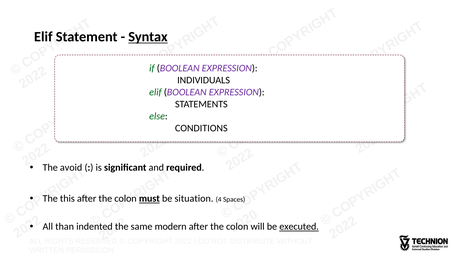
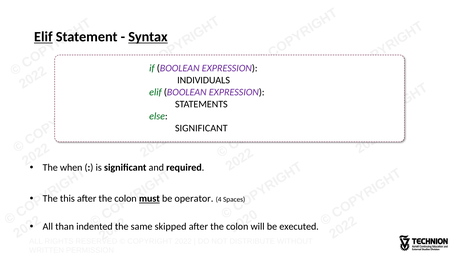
Elif at (43, 37) underline: none -> present
CONDITIONS at (201, 129): CONDITIONS -> SIGNIFICANT
avoid: avoid -> when
situation: situation -> operator
modern: modern -> skipped
executed underline: present -> none
